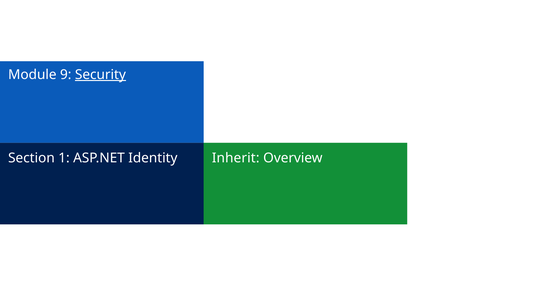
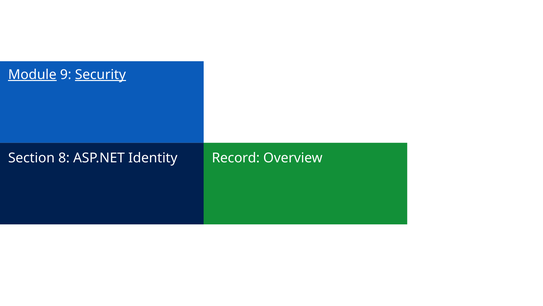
Module underline: none -> present
1: 1 -> 8
Inherit: Inherit -> Record
